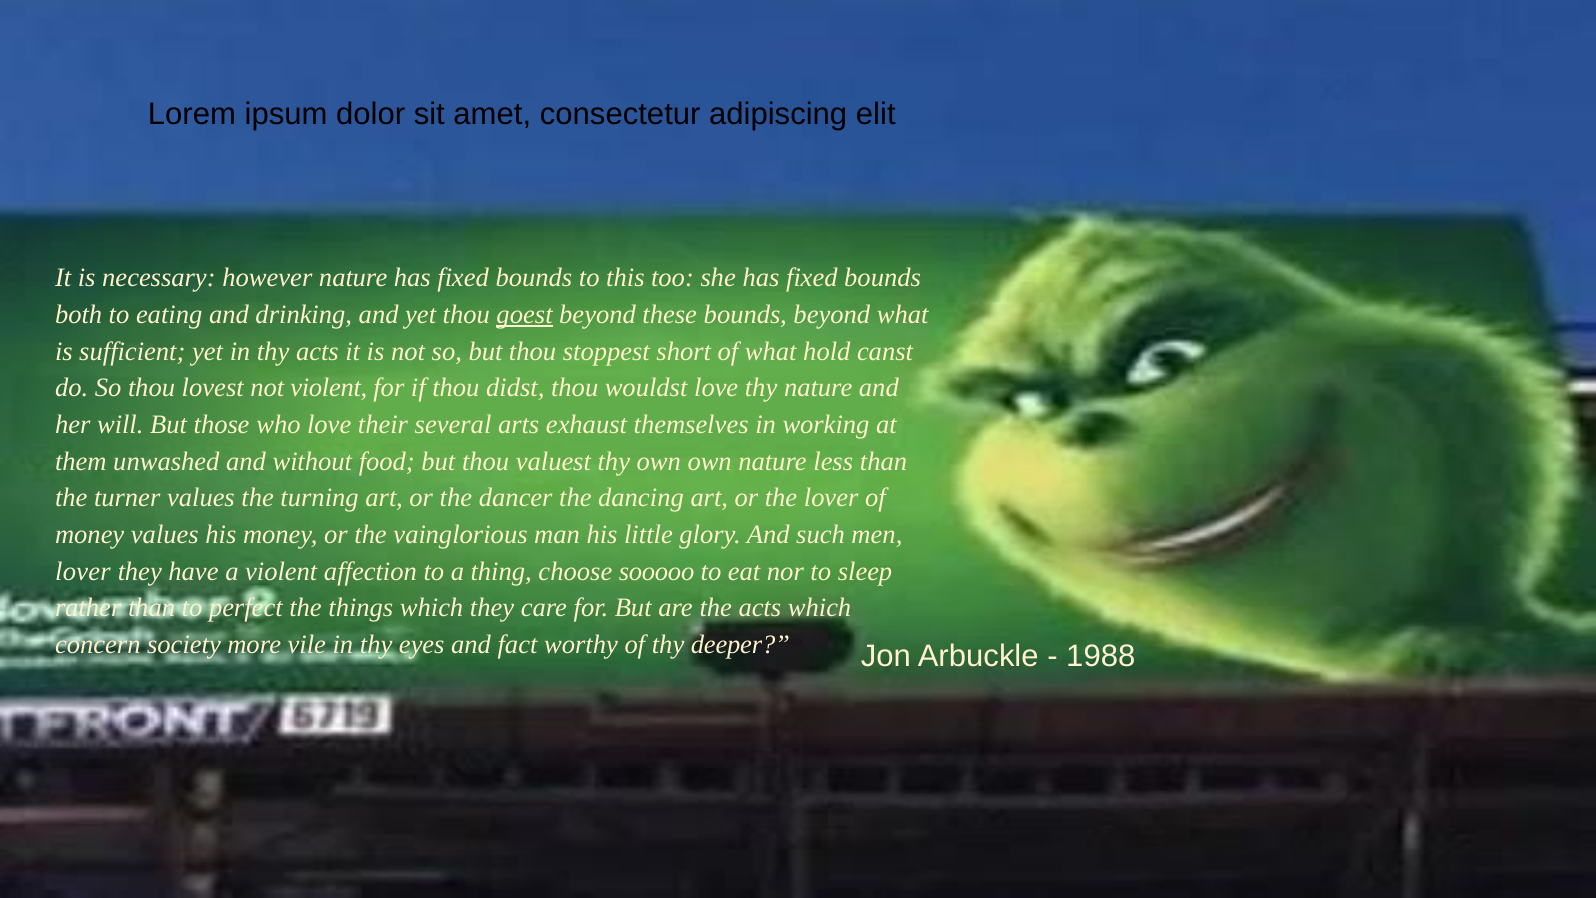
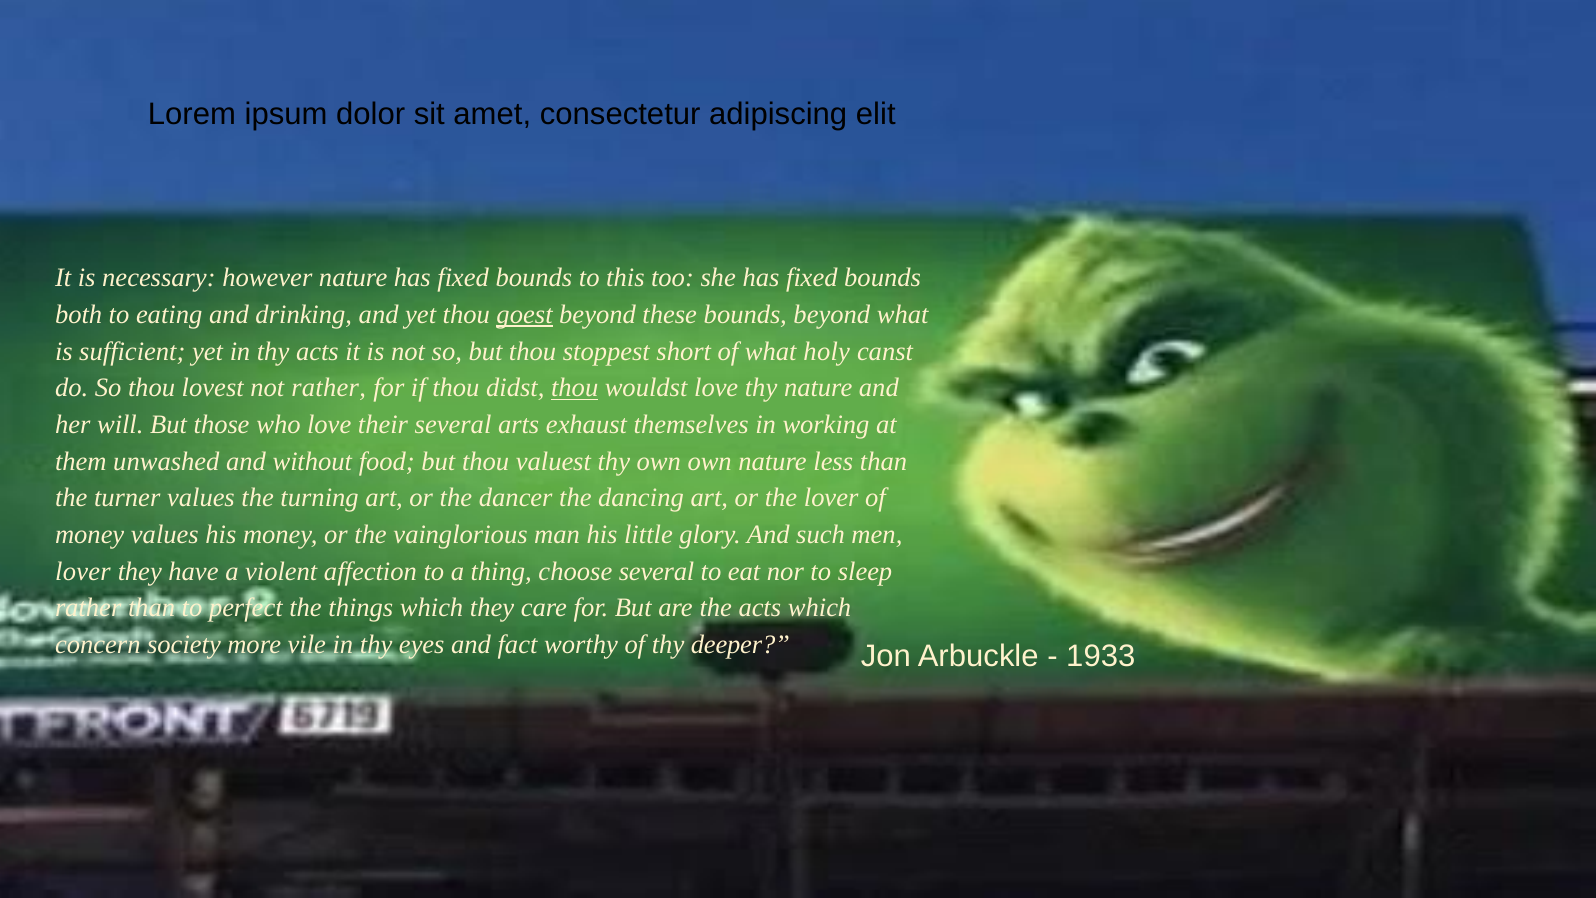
hold: hold -> holy
not violent: violent -> rather
thou at (575, 388) underline: none -> present
choose sooooo: sooooo -> several
1988: 1988 -> 1933
